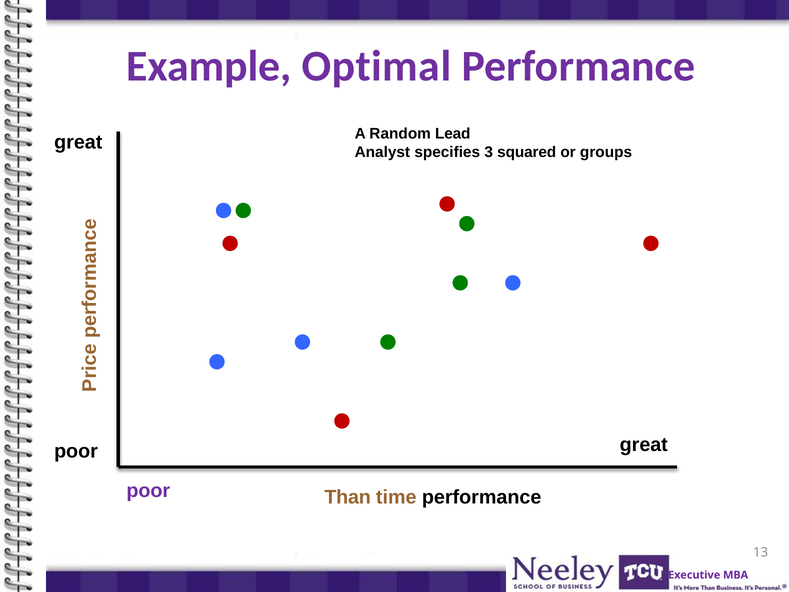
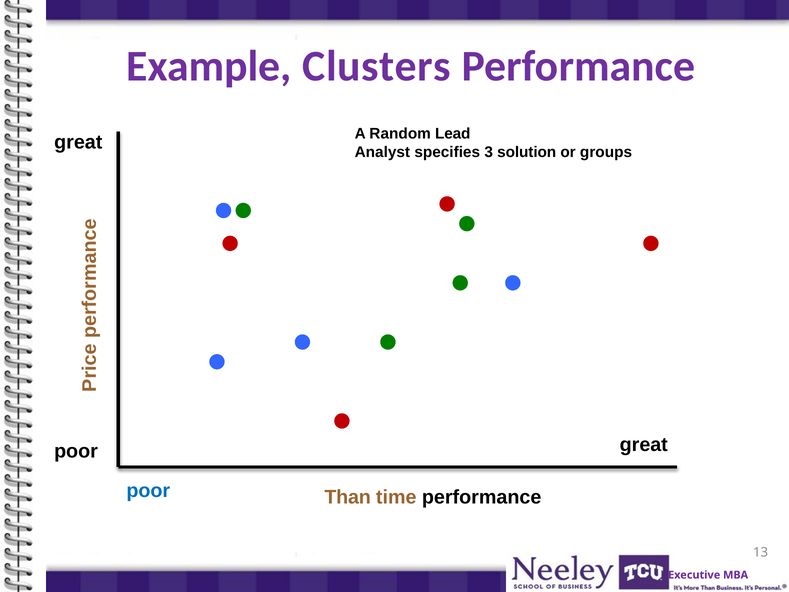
Optimal: Optimal -> Clusters
squared: squared -> solution
poor at (148, 490) colour: purple -> blue
